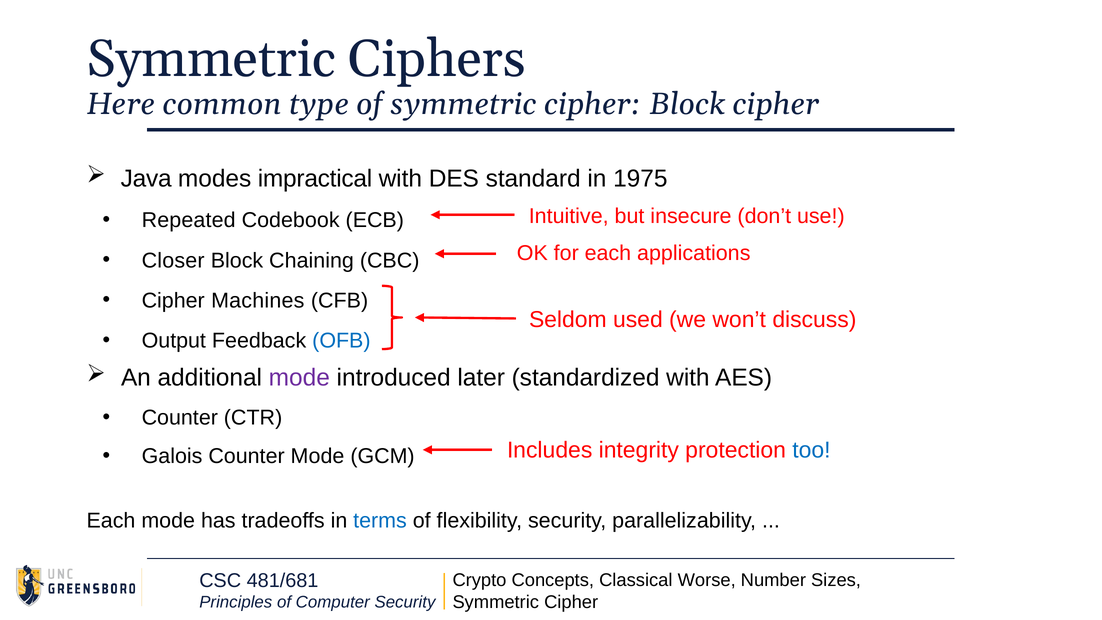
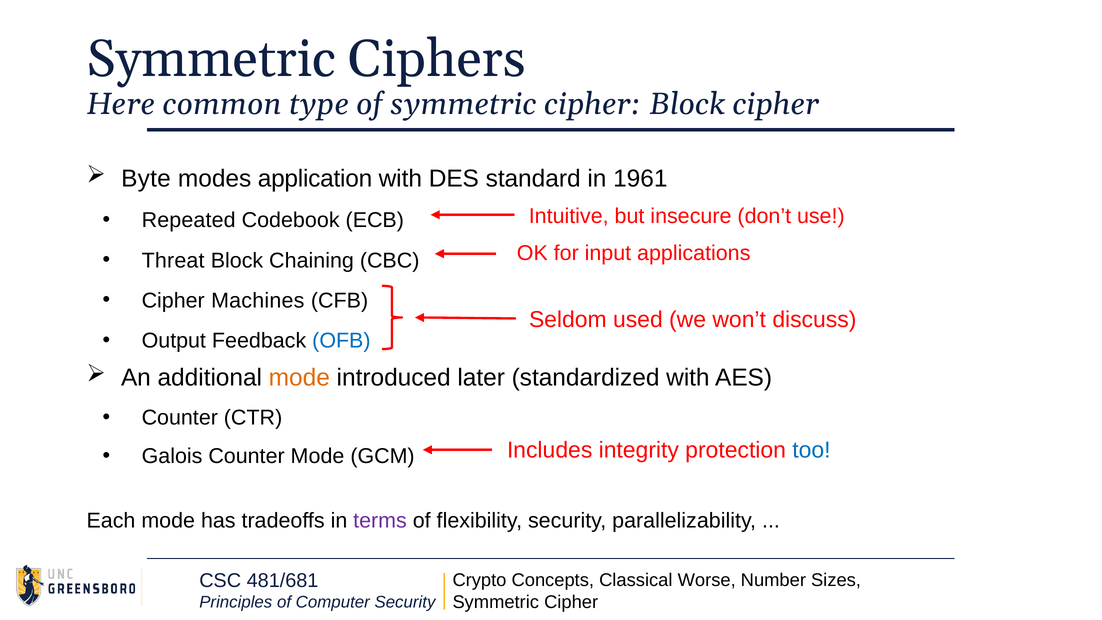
Java: Java -> Byte
impractical: impractical -> application
1975: 1975 -> 1961
for each: each -> input
Closer: Closer -> Threat
mode at (299, 378) colour: purple -> orange
terms colour: blue -> purple
